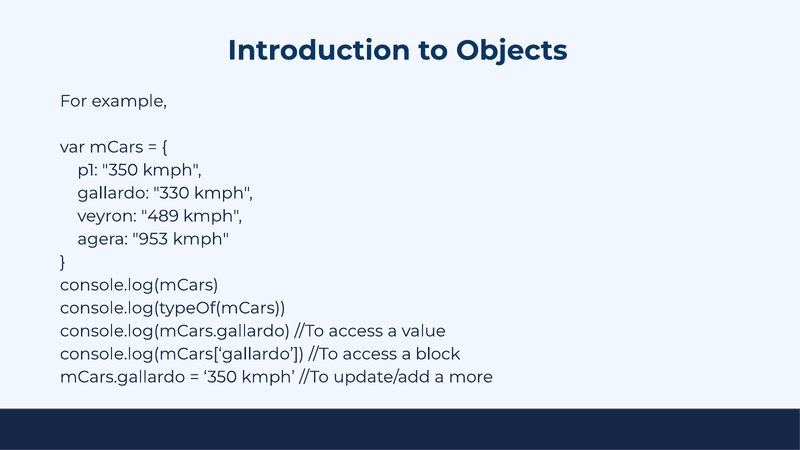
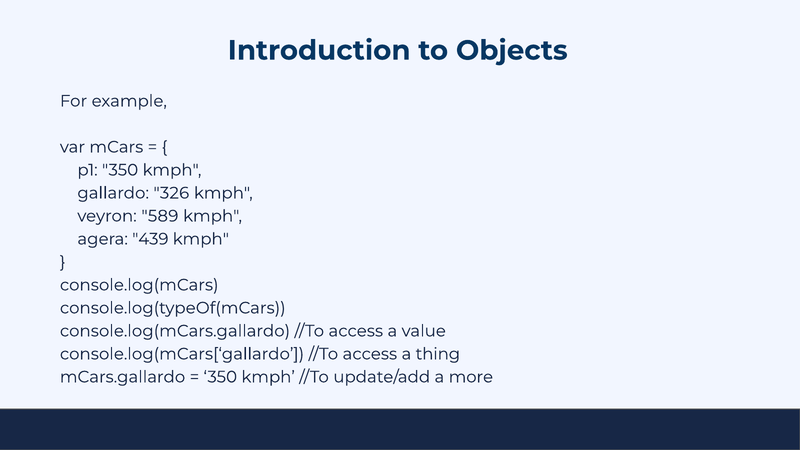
330: 330 -> 326
489: 489 -> 589
953: 953 -> 439
block: block -> thing
